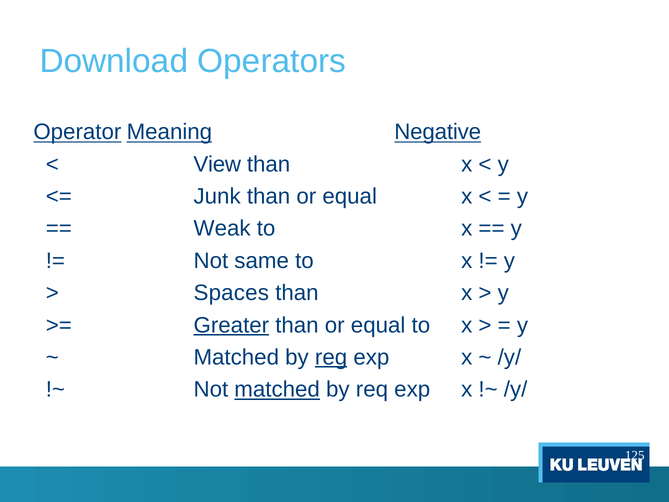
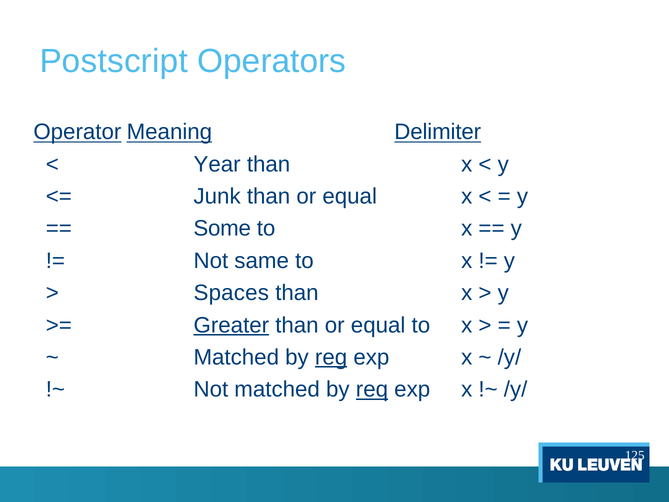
Download: Download -> Postscript
Negative: Negative -> Delimiter
View: View -> Year
Weak: Weak -> Some
matched at (277, 389) underline: present -> none
req underline: none -> present
